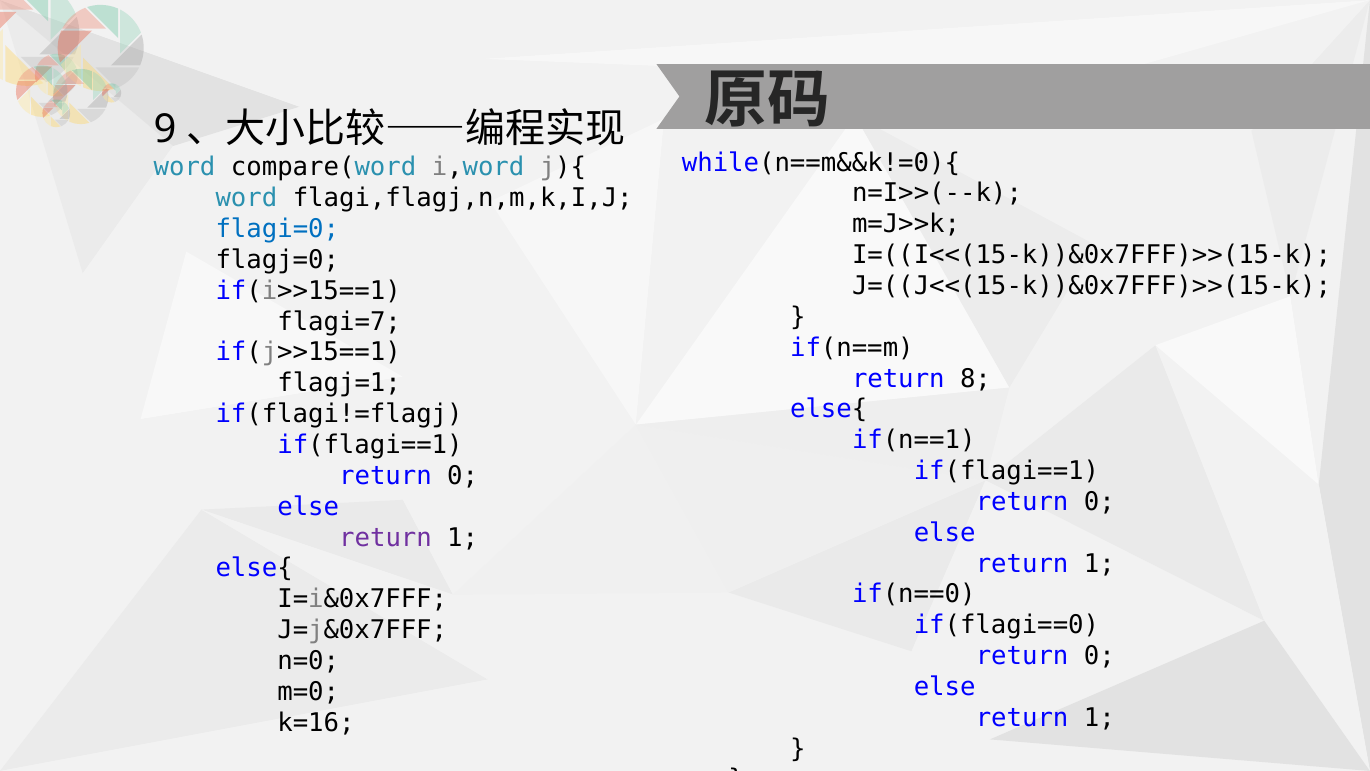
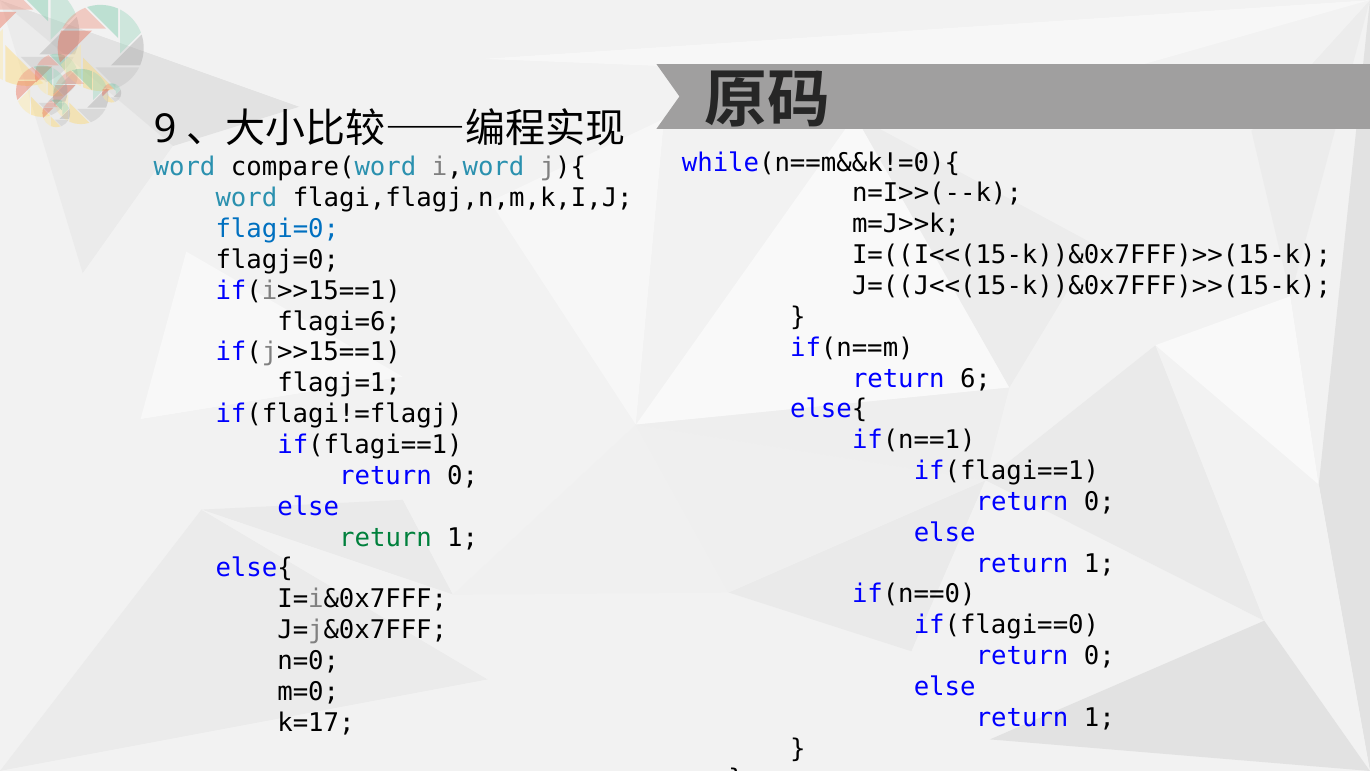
flagi=7: flagi=7 -> flagi=6
8: 8 -> 6
return at (386, 537) colour: purple -> green
k=16: k=16 -> k=17
